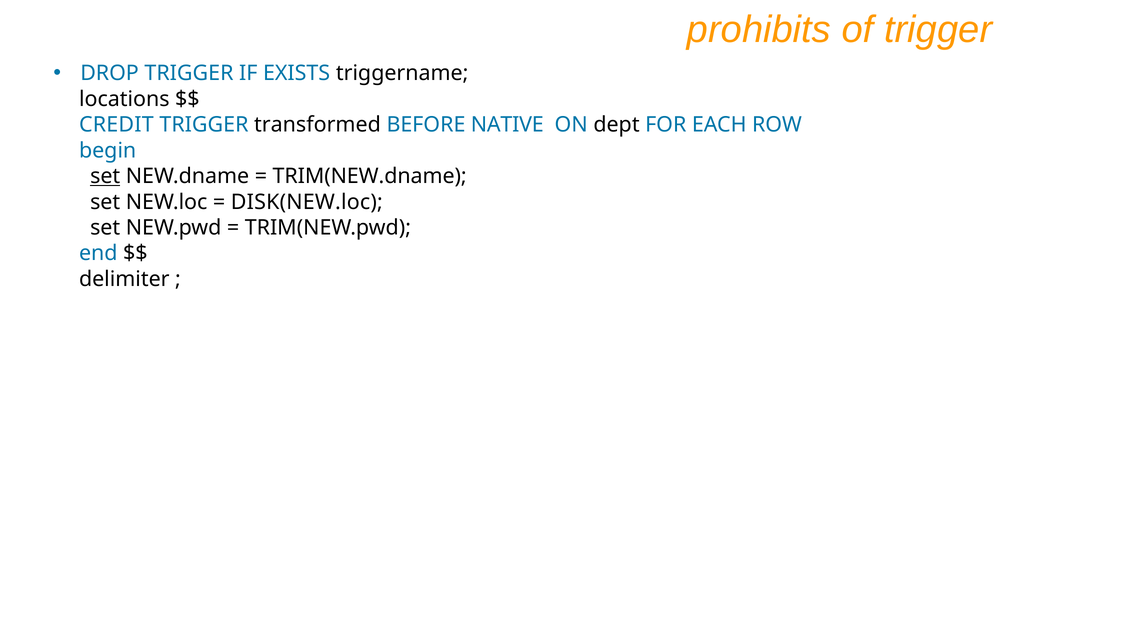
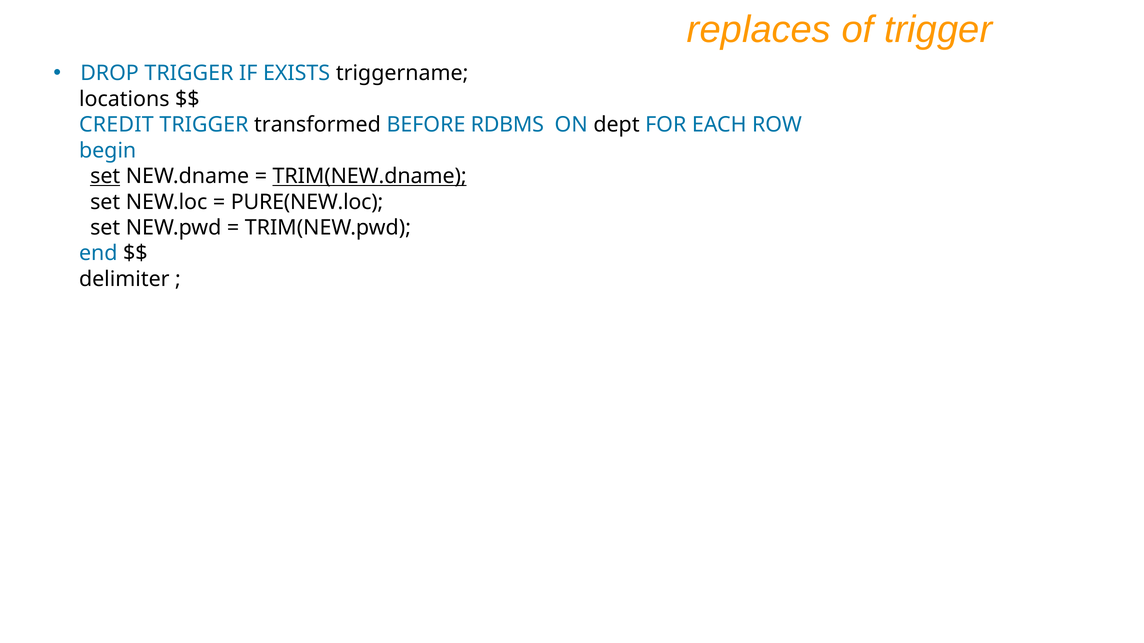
prohibits: prohibits -> replaces
NATIVE: NATIVE -> RDBMS
TRIM(NEW.dname underline: none -> present
DISK(NEW.loc: DISK(NEW.loc -> PURE(NEW.loc
